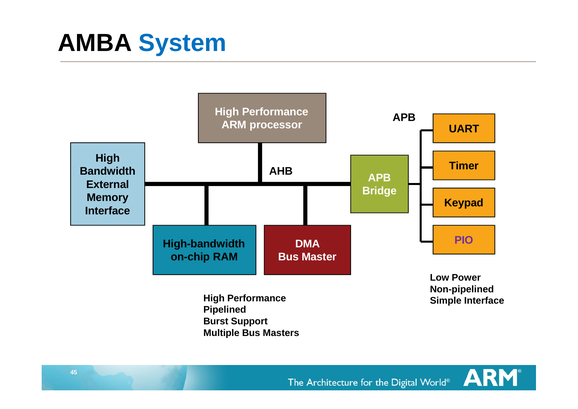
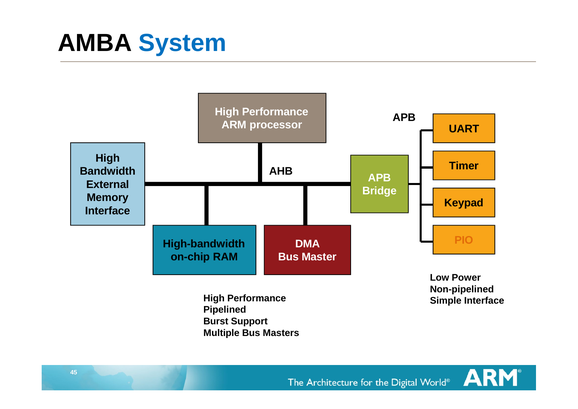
PIO colour: purple -> orange
